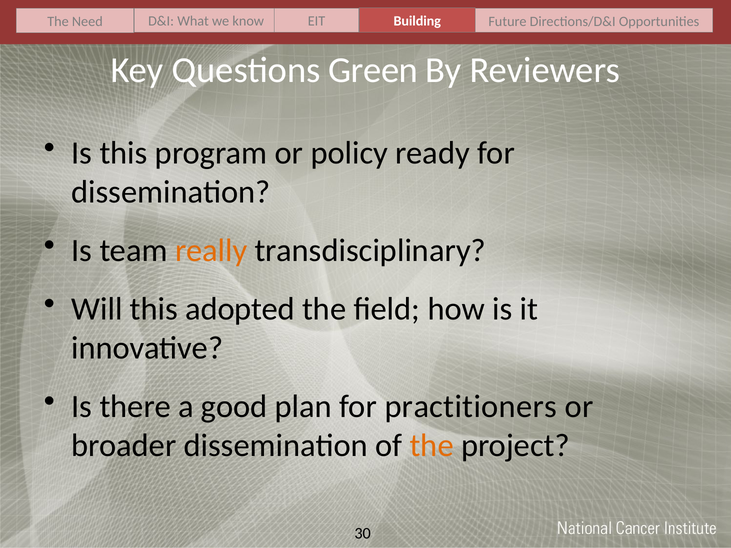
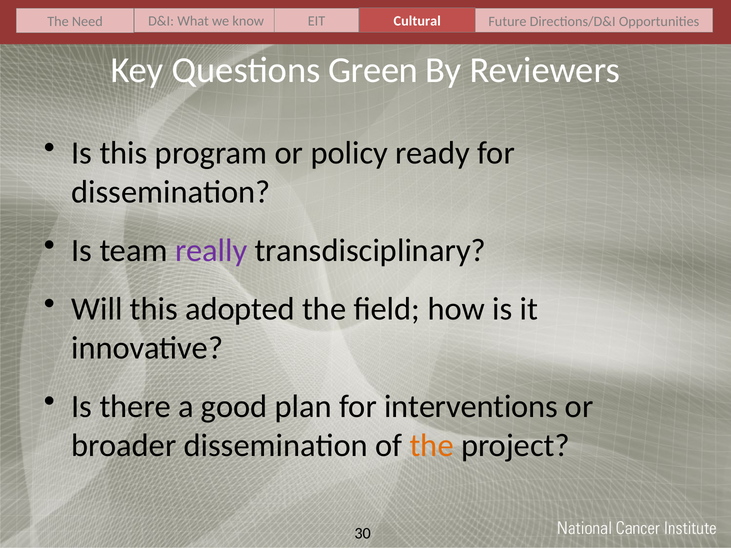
Building: Building -> Cultural
really colour: orange -> purple
practitioners: practitioners -> interventions
